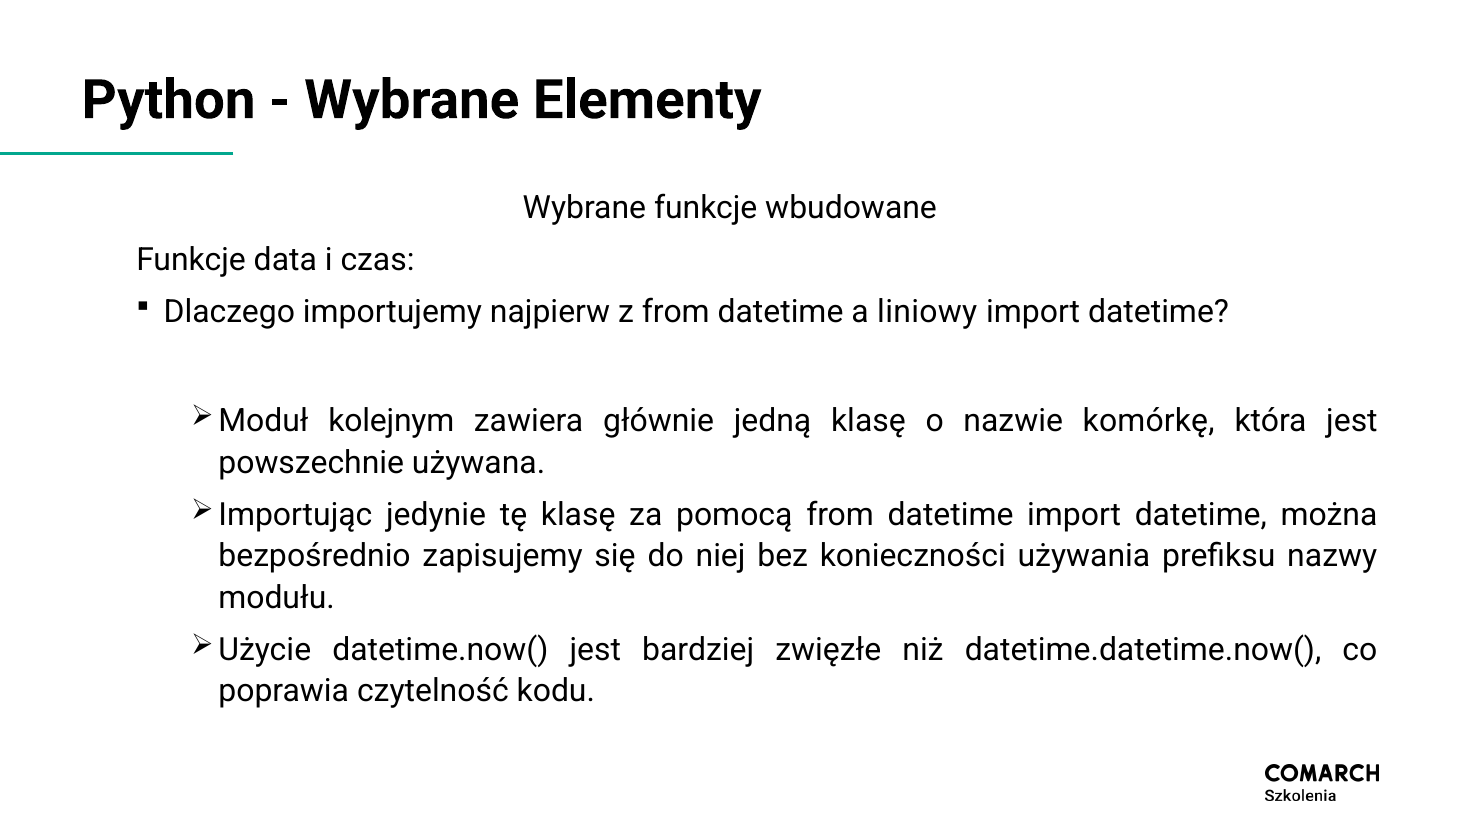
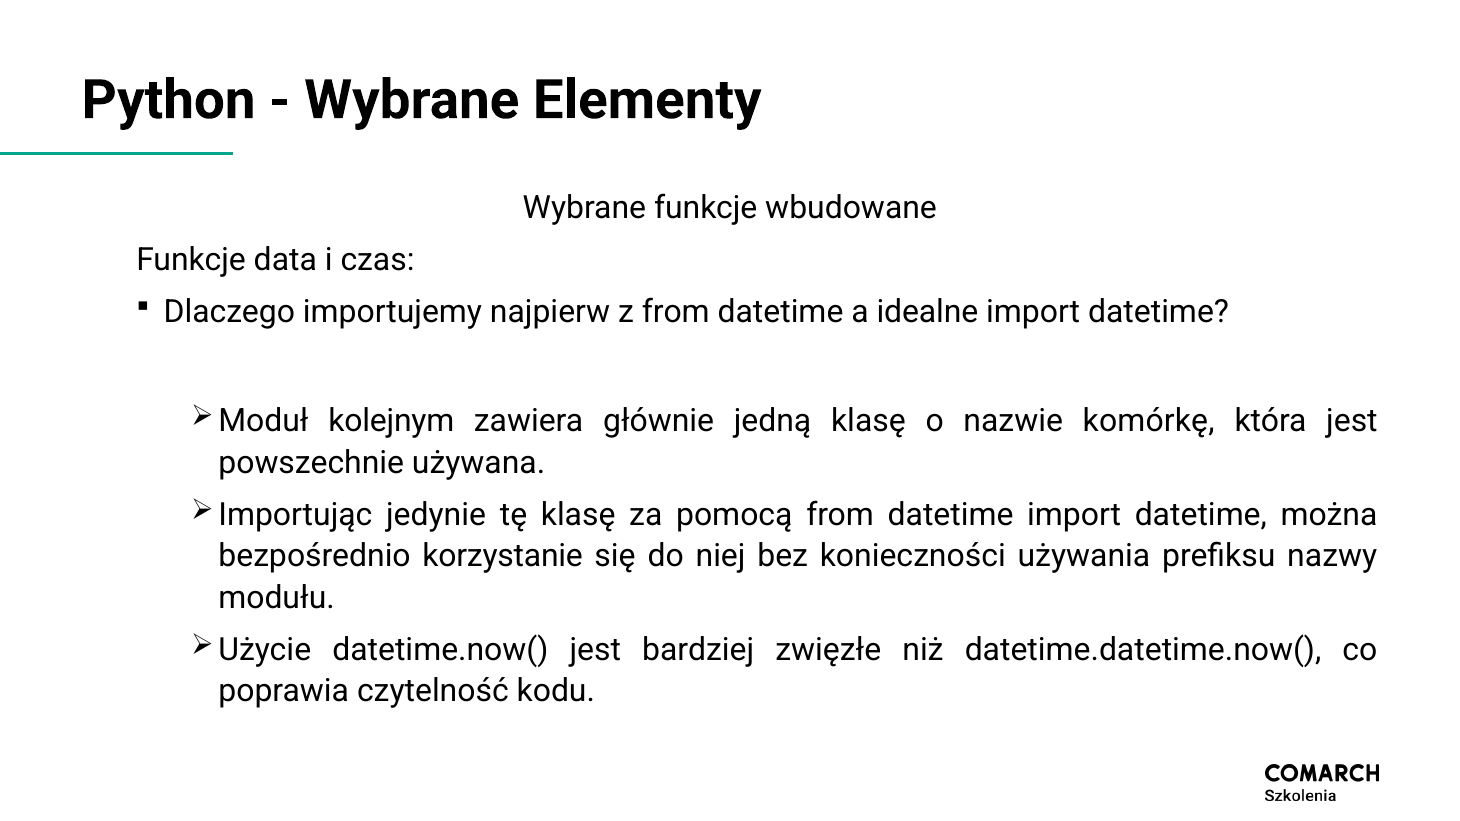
liniowy: liniowy -> idealne
zapisujemy: zapisujemy -> korzystanie
